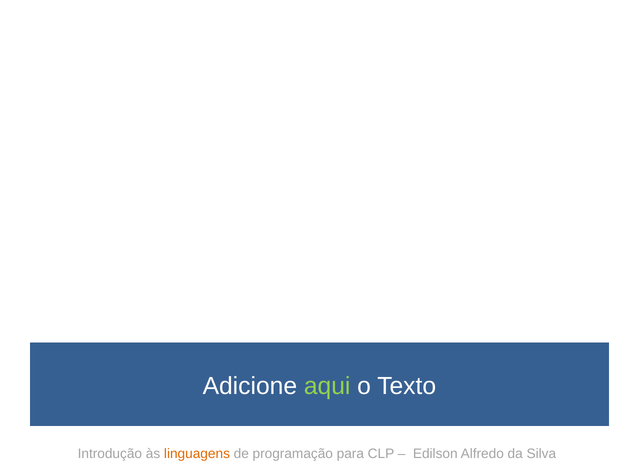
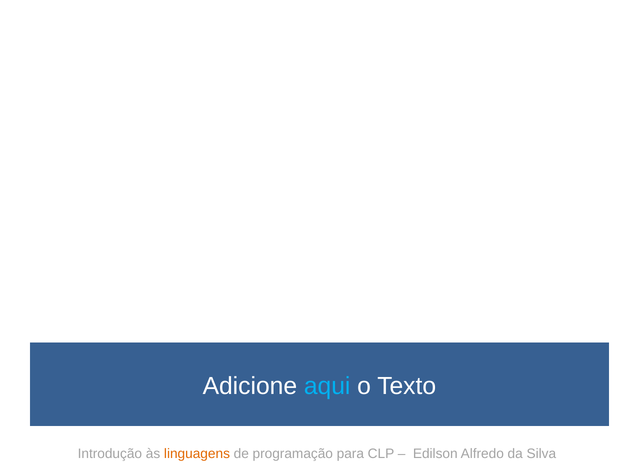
aqui colour: light green -> light blue
